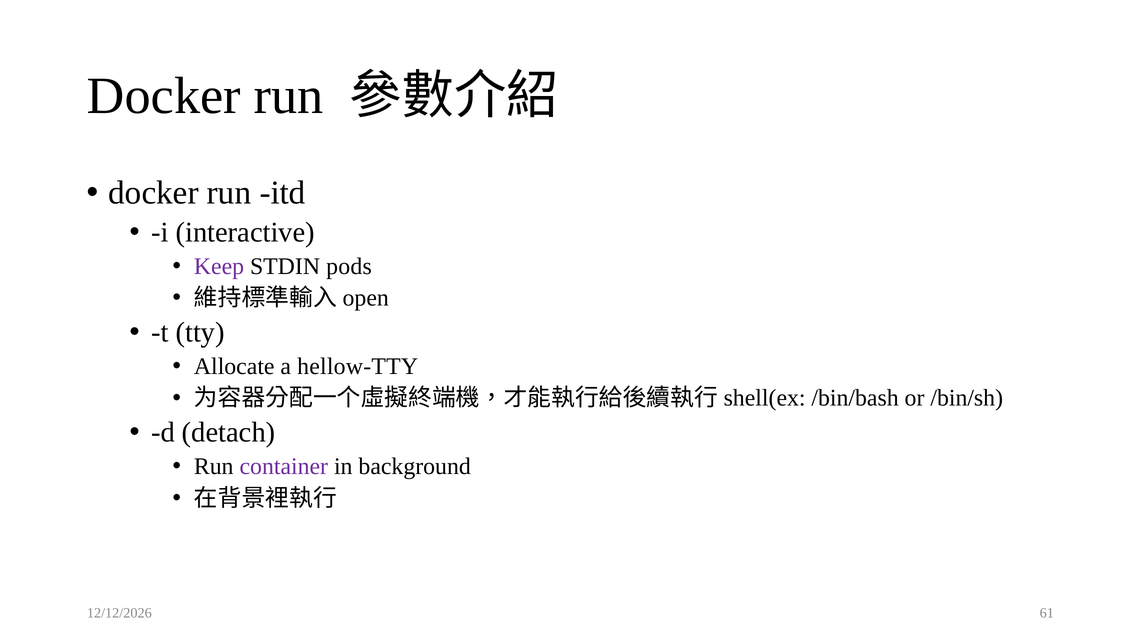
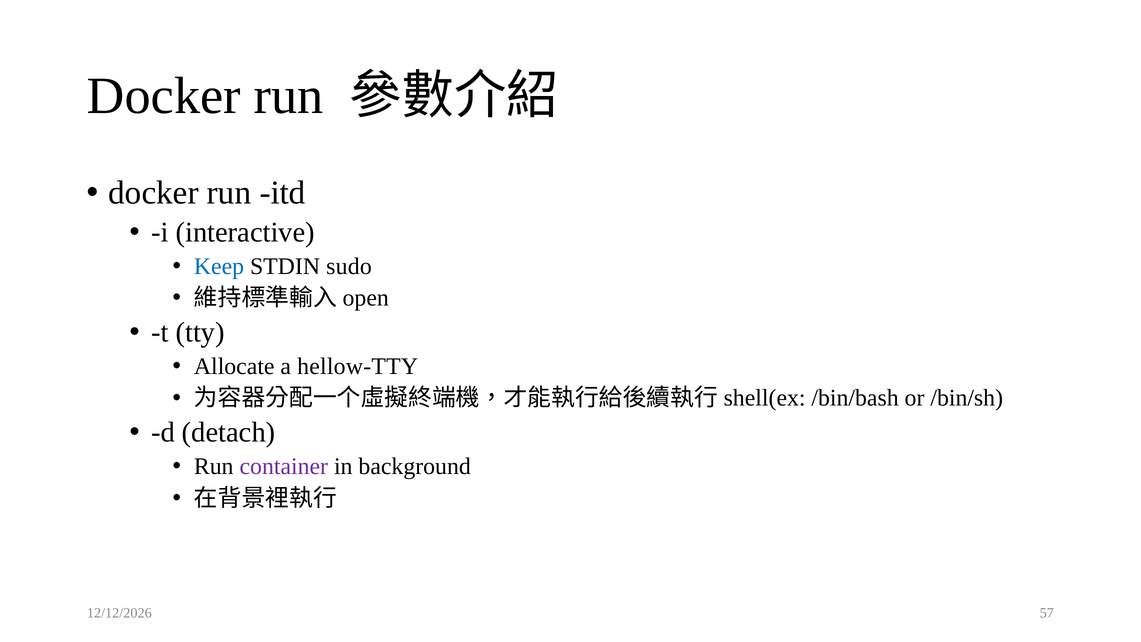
Keep colour: purple -> blue
pods: pods -> sudo
61: 61 -> 57
